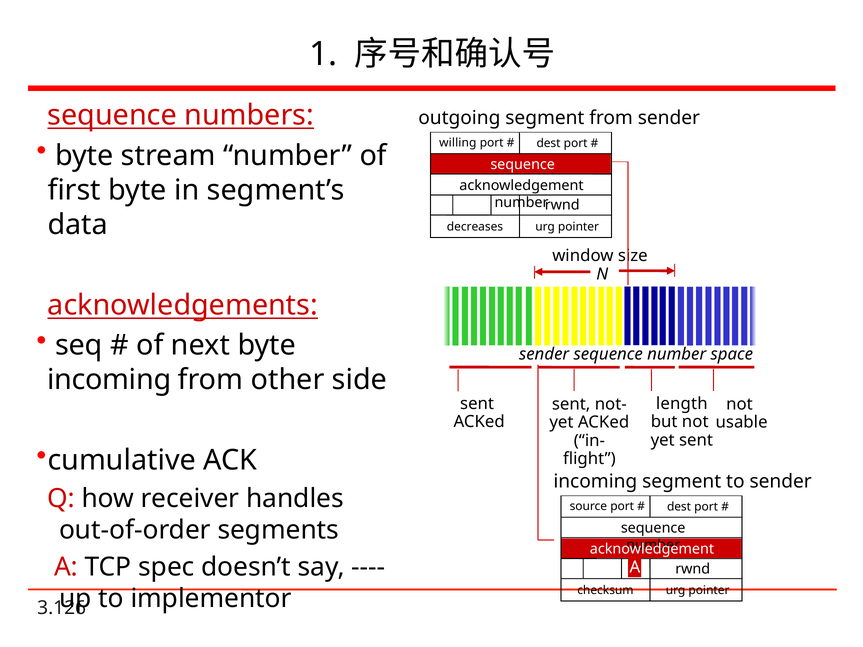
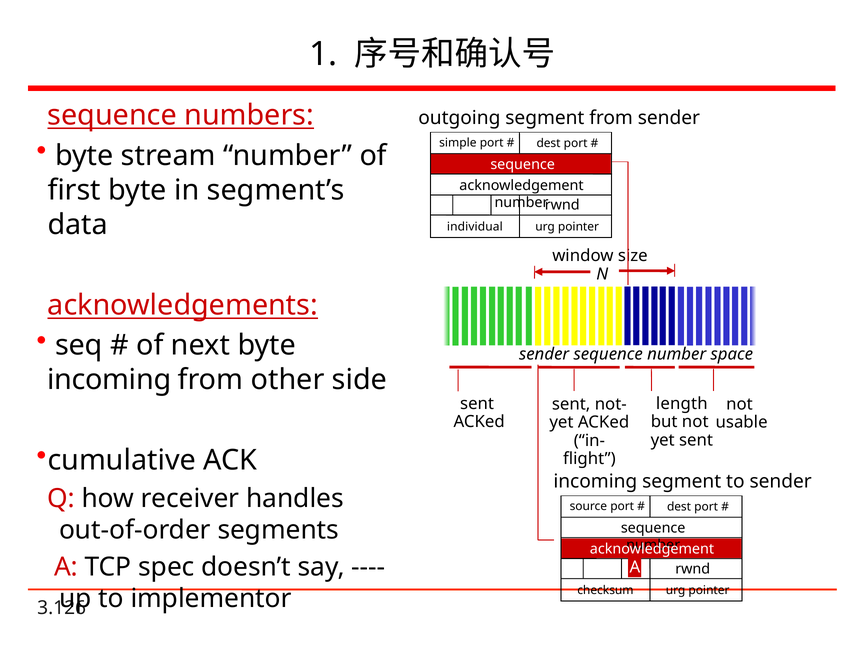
willing: willing -> simple
decreases: decreases -> individual
